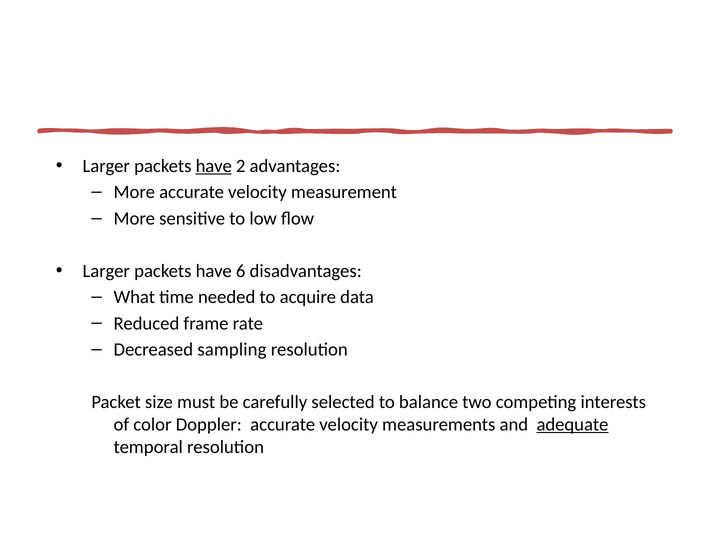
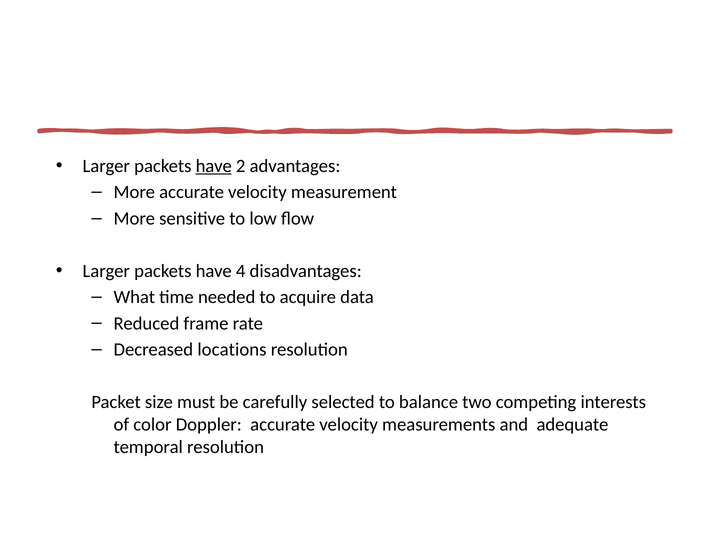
6: 6 -> 4
sampling: sampling -> locations
adequate underline: present -> none
